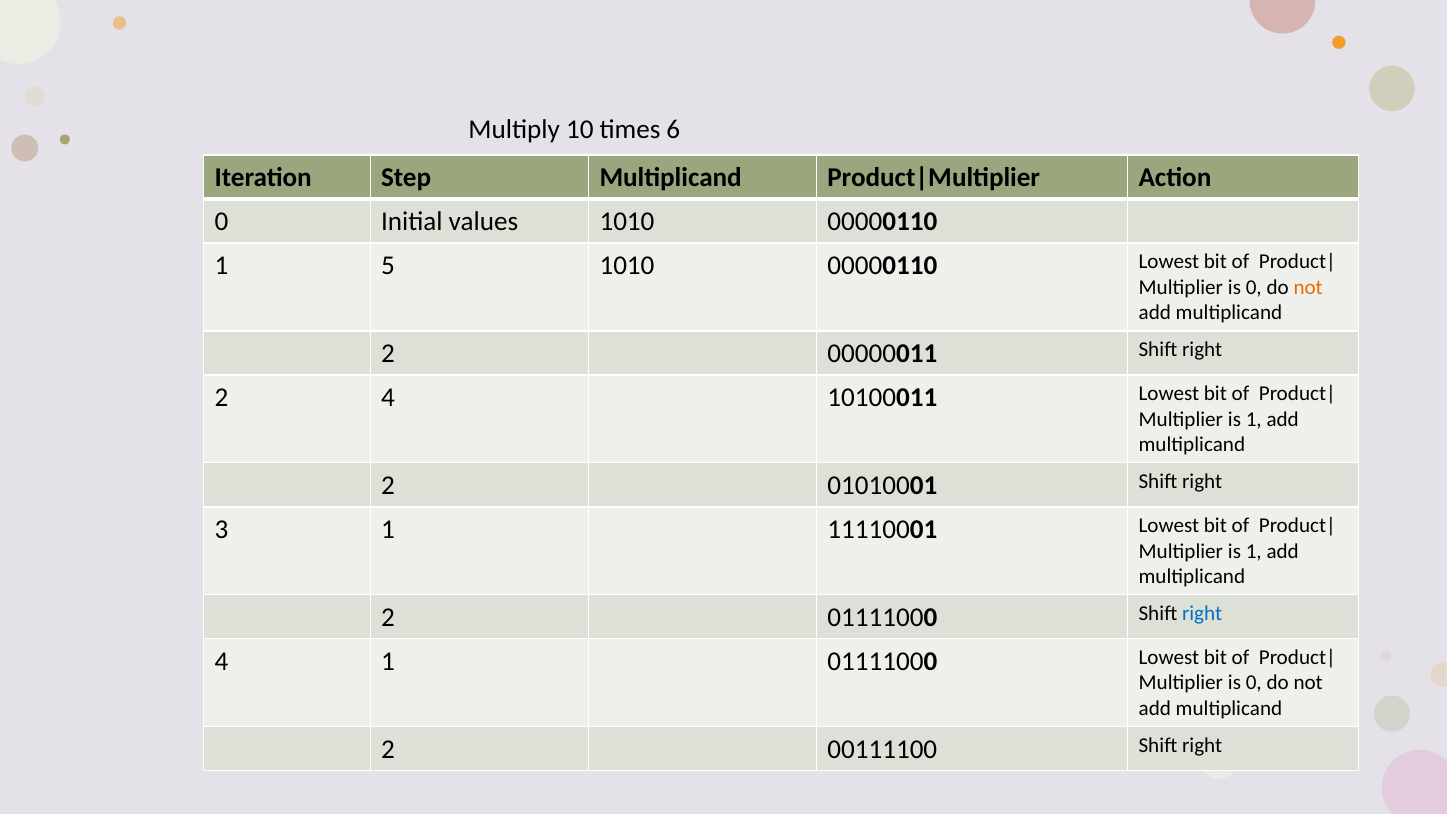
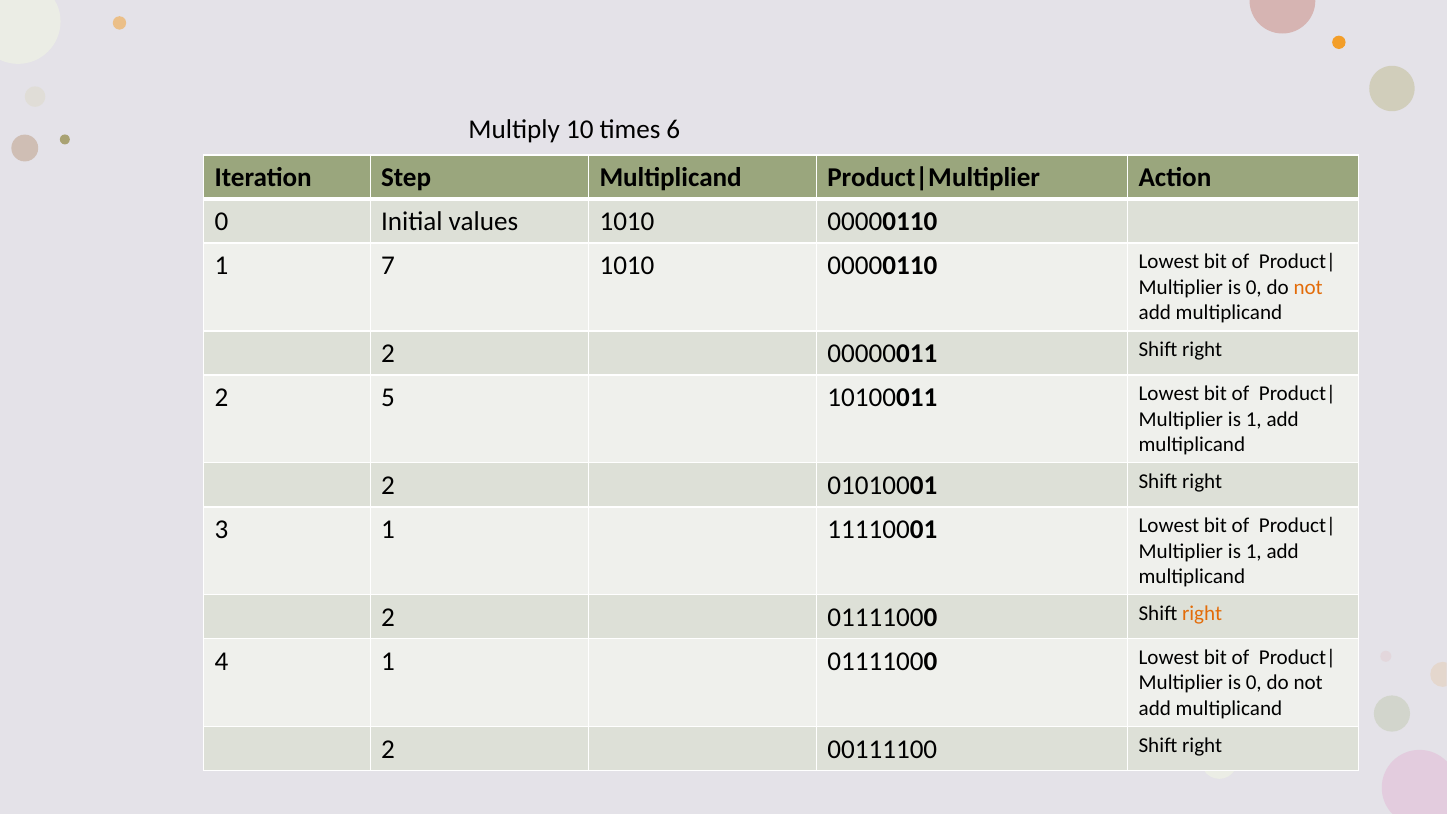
5: 5 -> 7
2 4: 4 -> 5
right at (1202, 613) colour: blue -> orange
